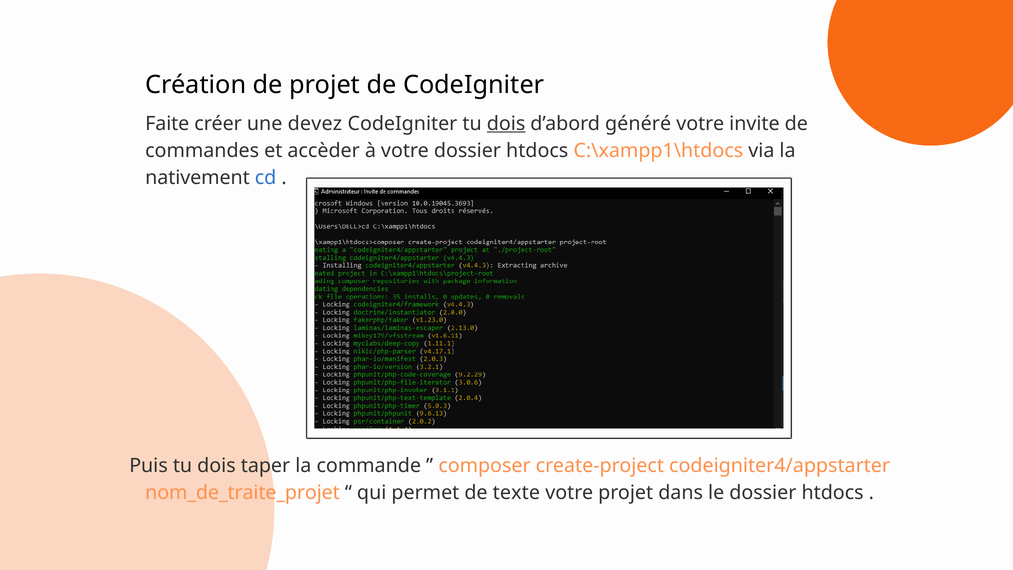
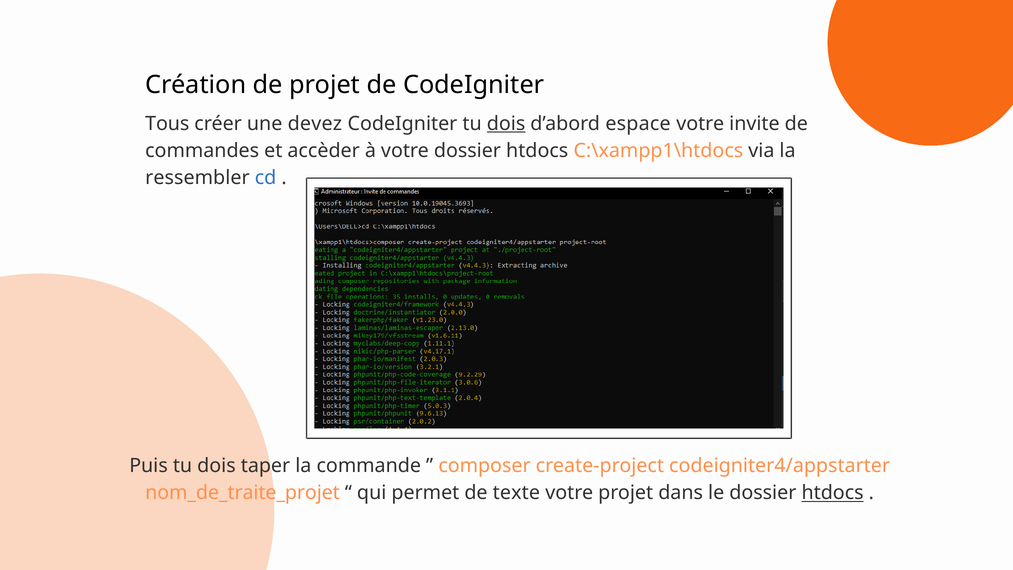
Faite: Faite -> Tous
généré: généré -> espace
nativement: nativement -> ressembler
htdocs at (833, 493) underline: none -> present
